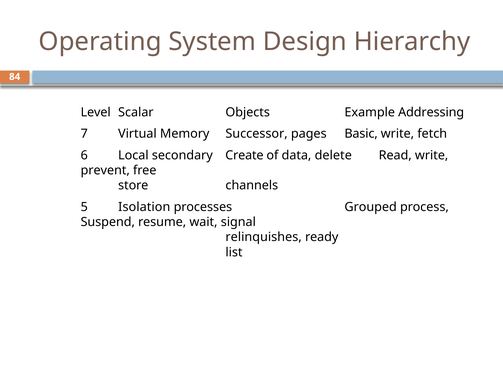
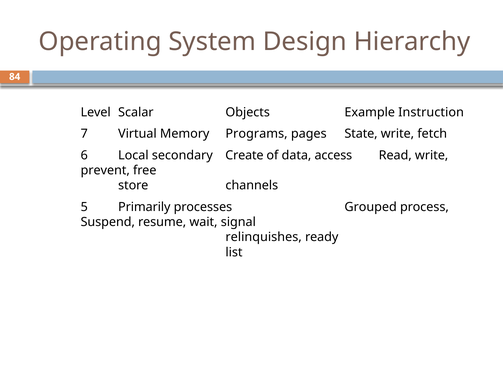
Addressing: Addressing -> Instruction
Successor: Successor -> Programs
Basic: Basic -> State
delete: delete -> access
Isolation: Isolation -> Primarily
